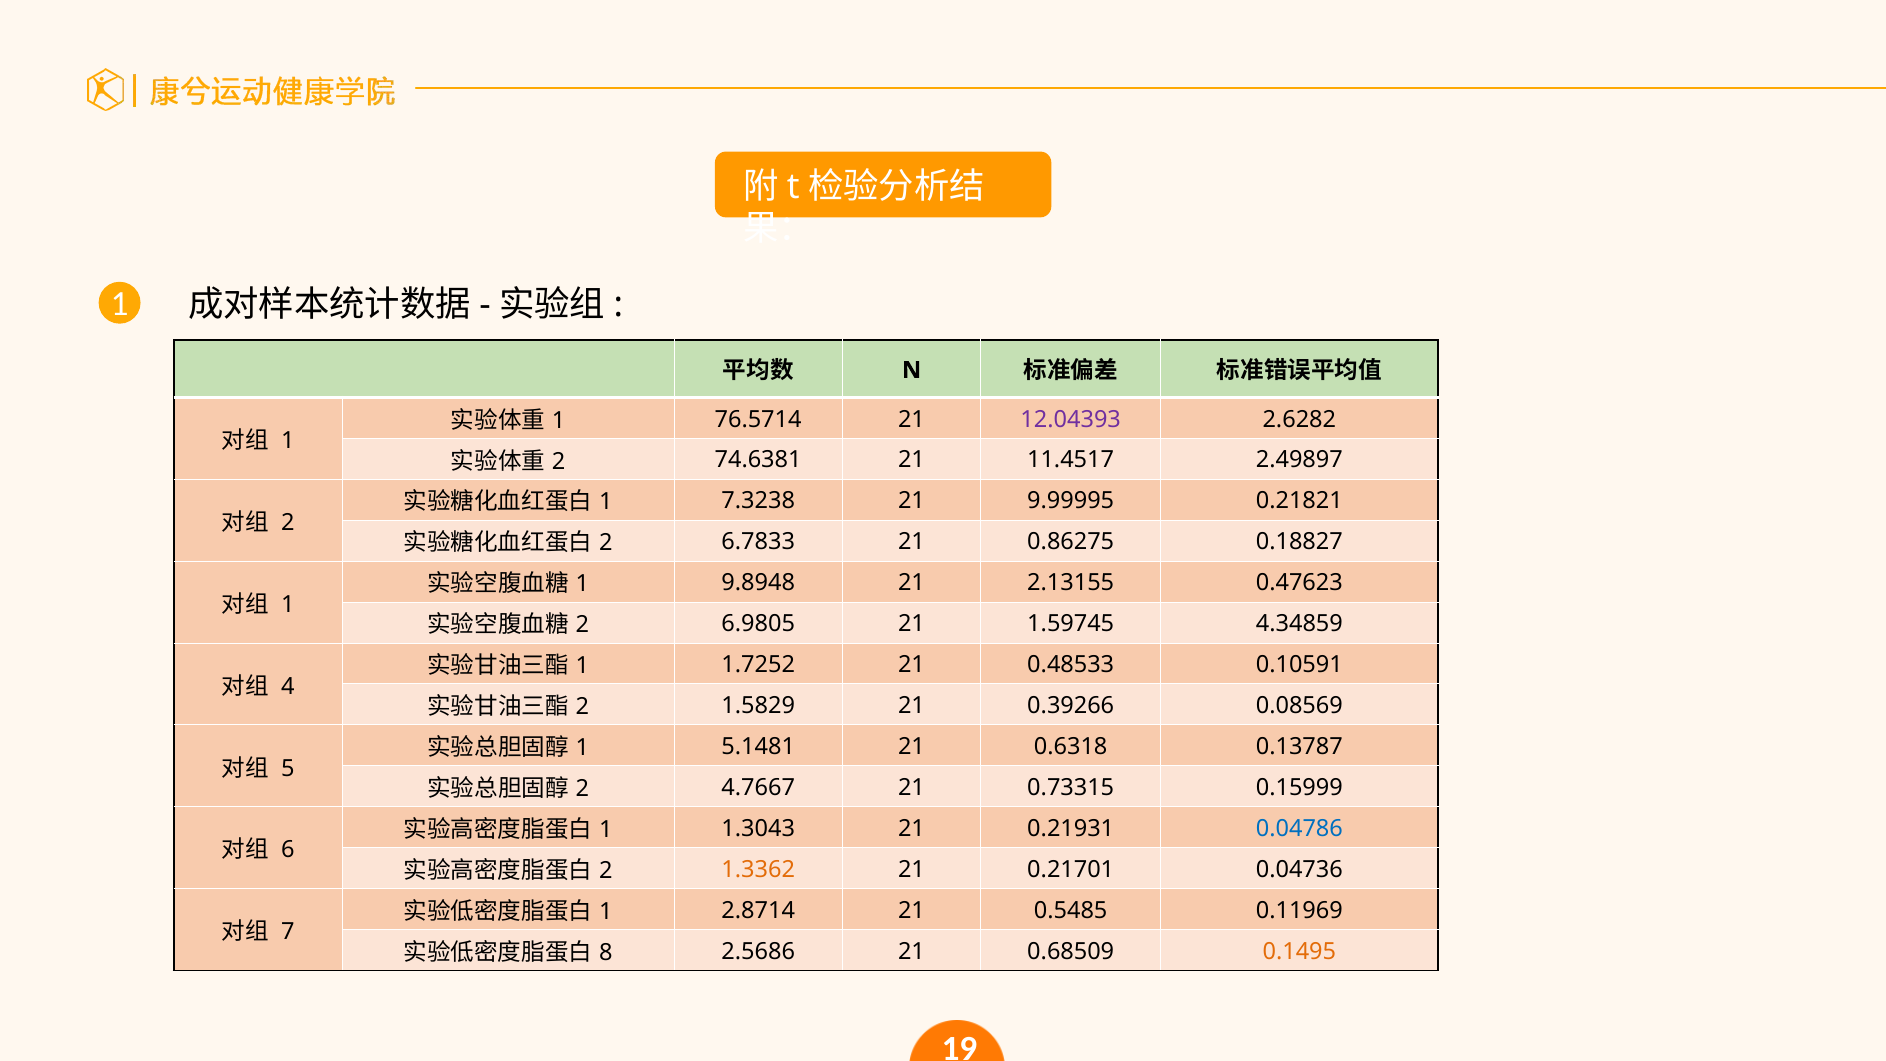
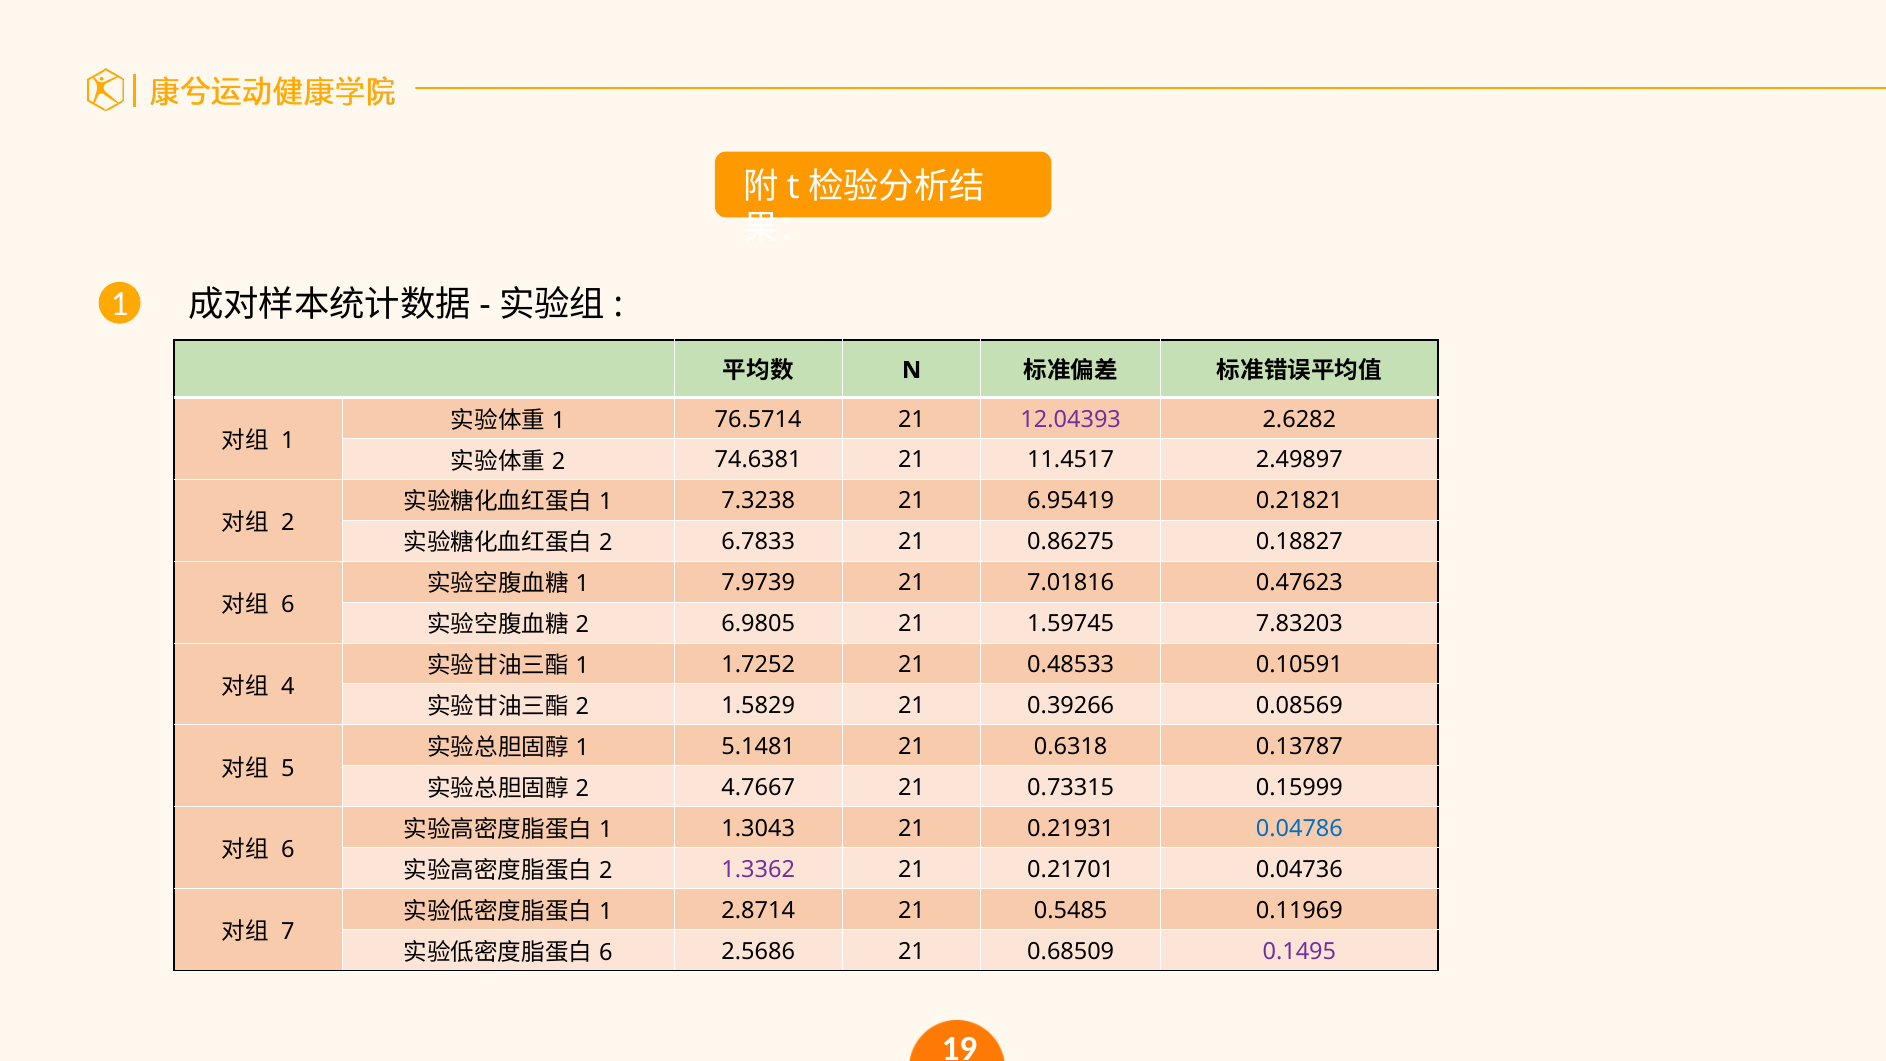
9.99995: 9.99995 -> 6.95419
9.8948: 9.8948 -> 7.9739
2.13155: 2.13155 -> 7.01816
1 at (288, 604): 1 -> 6
4.34859: 4.34859 -> 7.83203
1.3362 colour: orange -> purple
8 at (606, 952): 8 -> 6
0.1495 colour: orange -> purple
